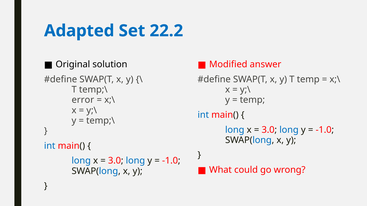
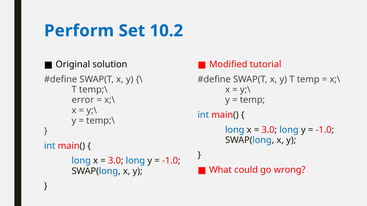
Adapted: Adapted -> Perform
22.2: 22.2 -> 10.2
answer: answer -> tutorial
